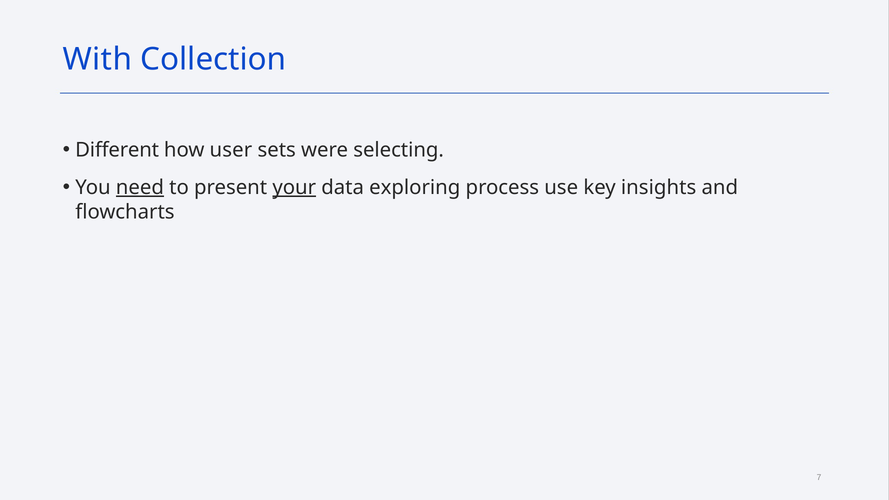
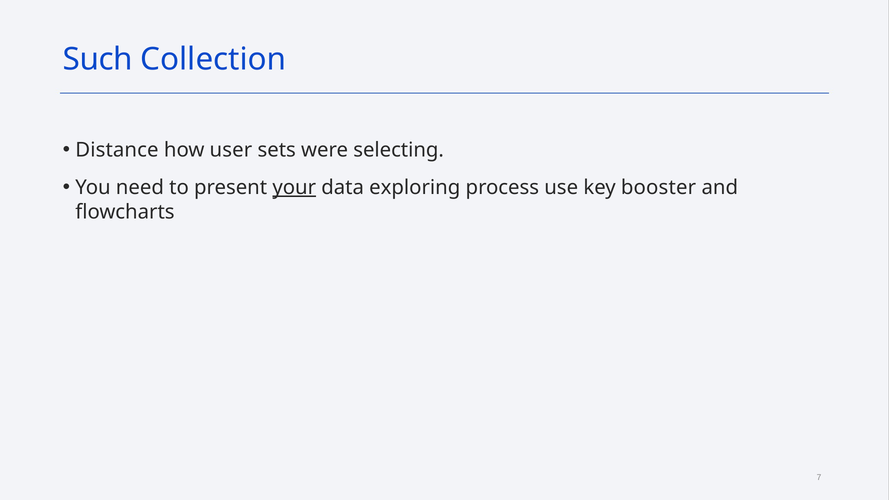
With: With -> Such
Different: Different -> Distance
need underline: present -> none
insights: insights -> booster
